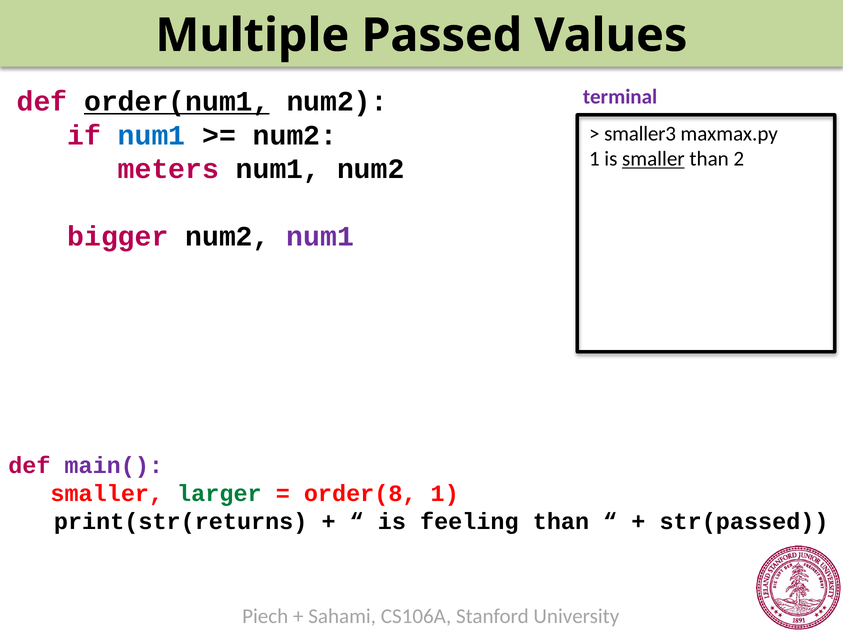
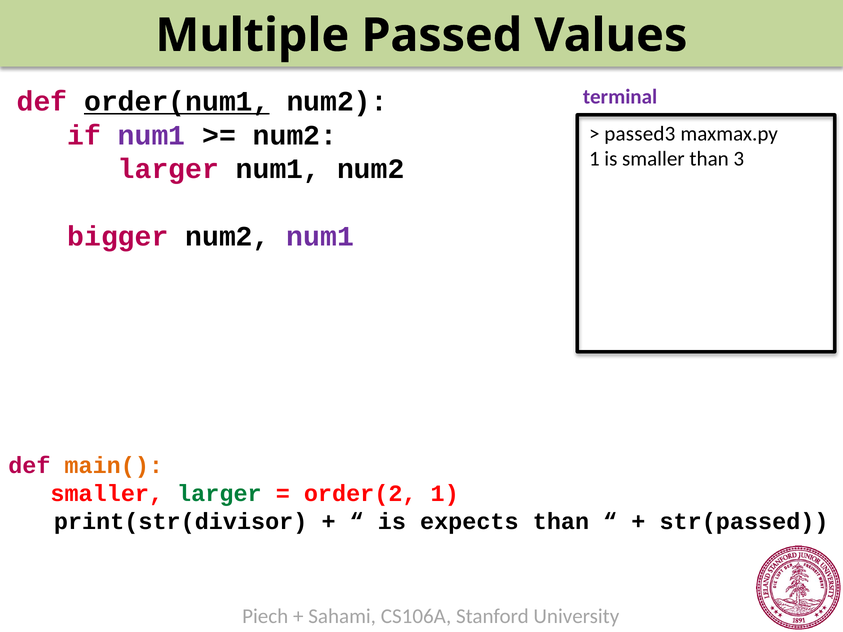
num1 at (152, 135) colour: blue -> purple
smaller3: smaller3 -> passed3
smaller at (653, 159) underline: present -> none
2: 2 -> 3
meters at (168, 169): meters -> larger
main( colour: purple -> orange
order(8: order(8 -> order(2
print(str(returns: print(str(returns -> print(str(divisor
feeling: feeling -> expects
